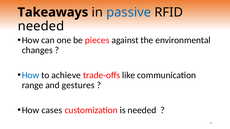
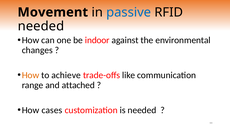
Takeaways: Takeaways -> Movement
pieces: pieces -> indoor
How at (31, 75) colour: blue -> orange
gestures: gestures -> attached
